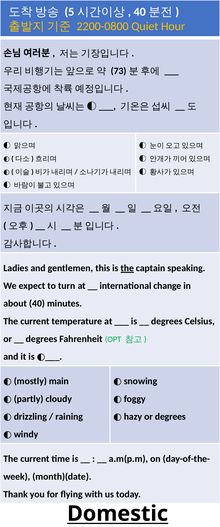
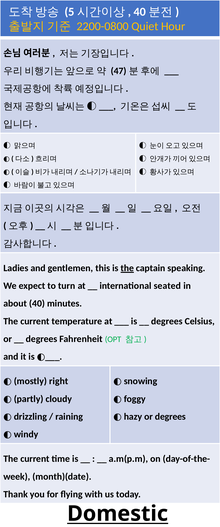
73: 73 -> 47
change: change -> seated
main: main -> right
